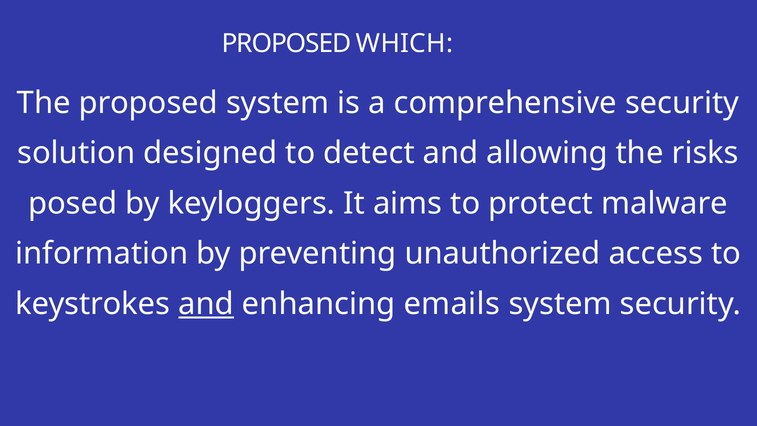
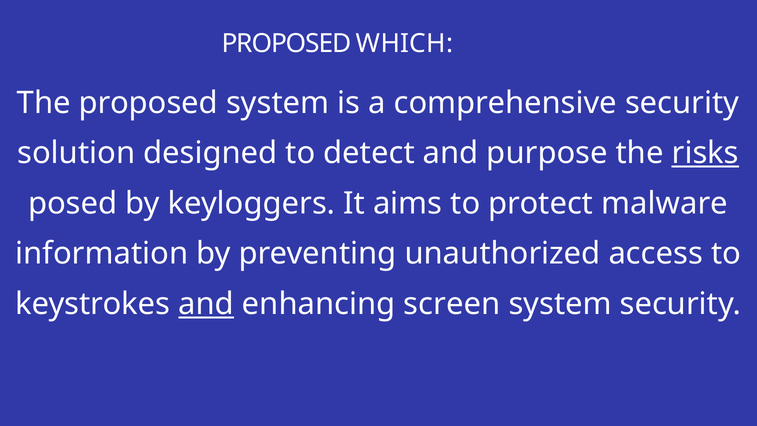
allowing: allowing -> purpose
risks underline: none -> present
emails: emails -> screen
